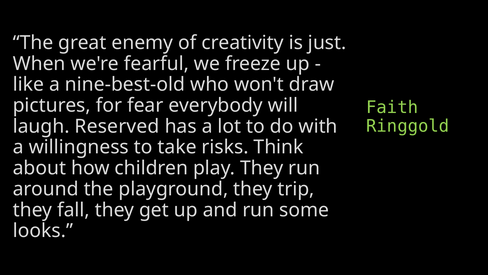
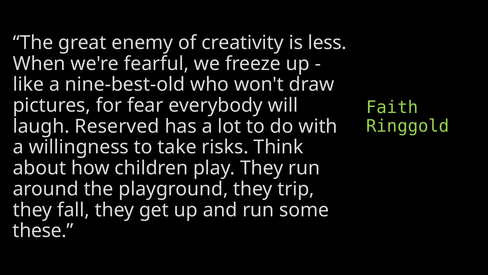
just: just -> less
looks: looks -> these
